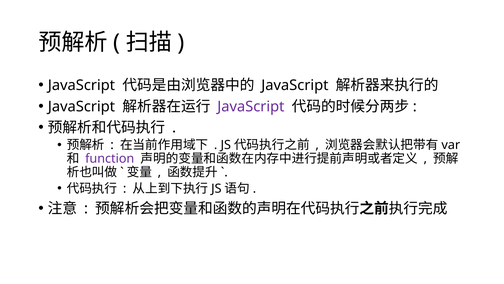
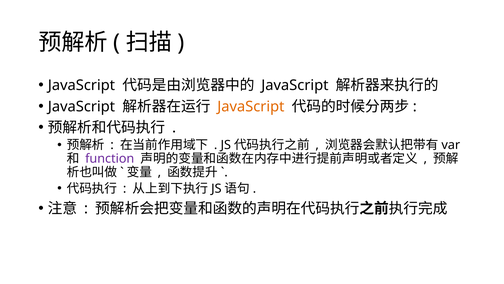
JavaScript at (251, 106) colour: purple -> orange
